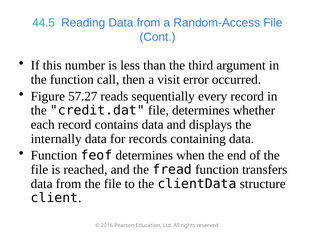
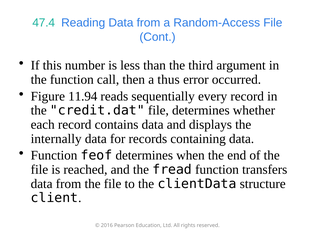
44.5: 44.5 -> 47.4
visit: visit -> thus
57.27: 57.27 -> 11.94
